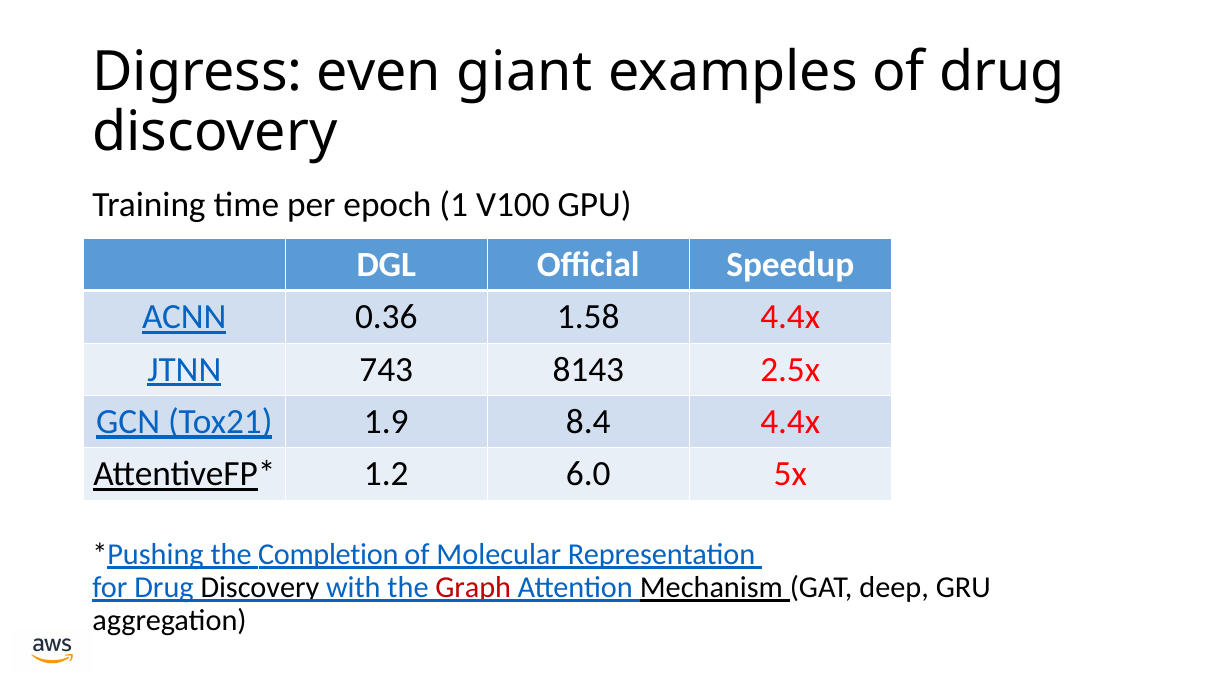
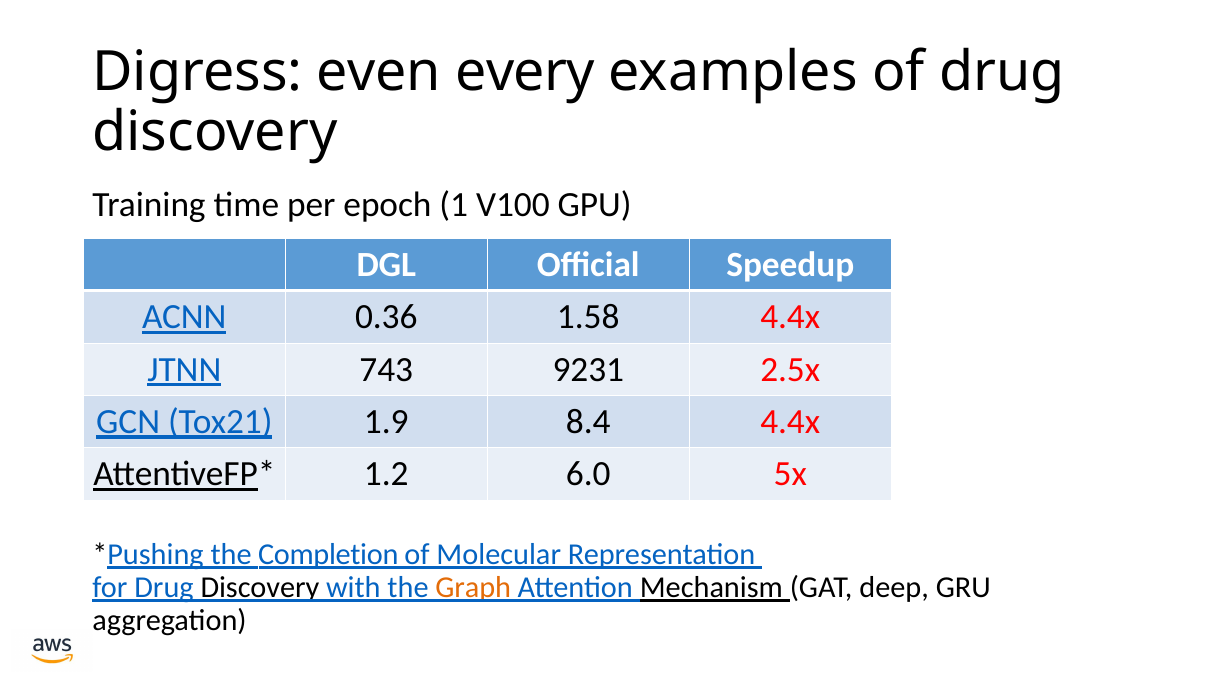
giant: giant -> every
8143: 8143 -> 9231
Graph colour: red -> orange
